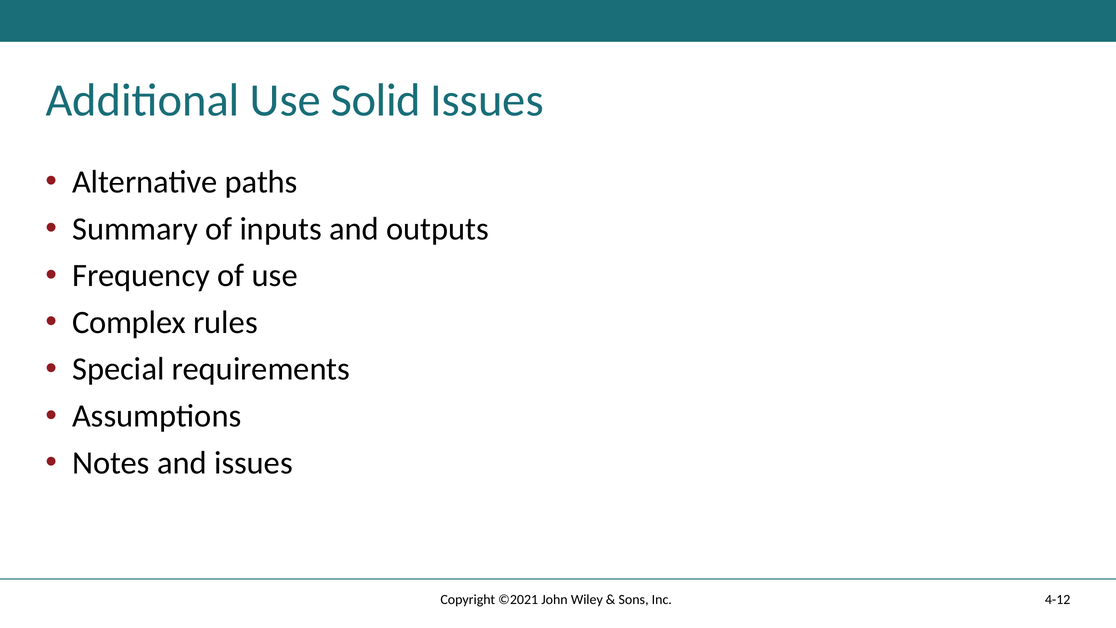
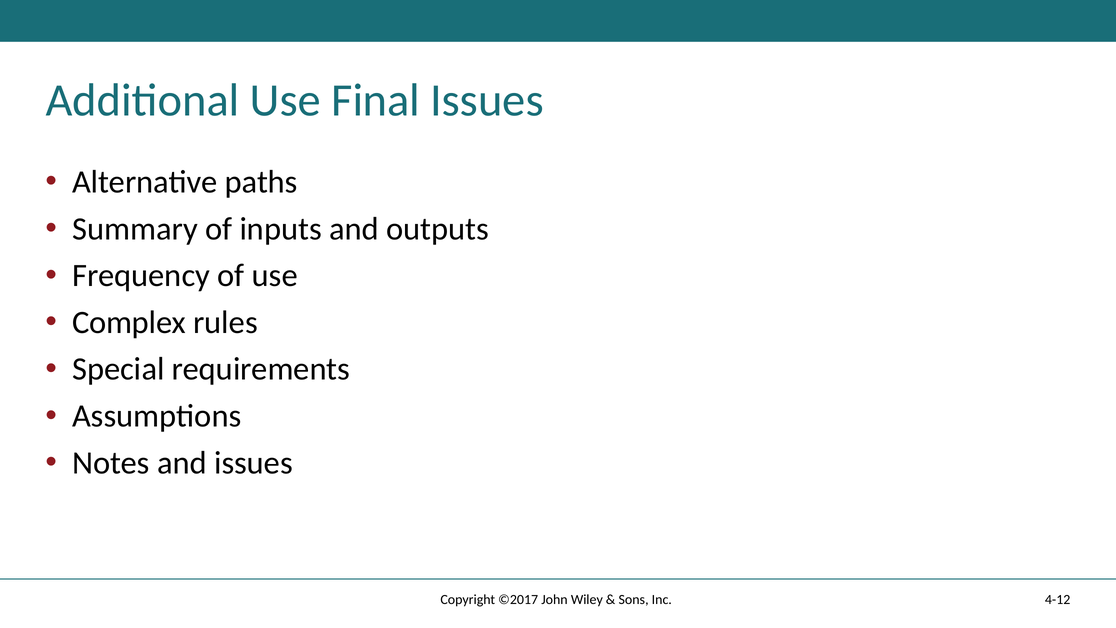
Solid: Solid -> Final
©2021: ©2021 -> ©2017
